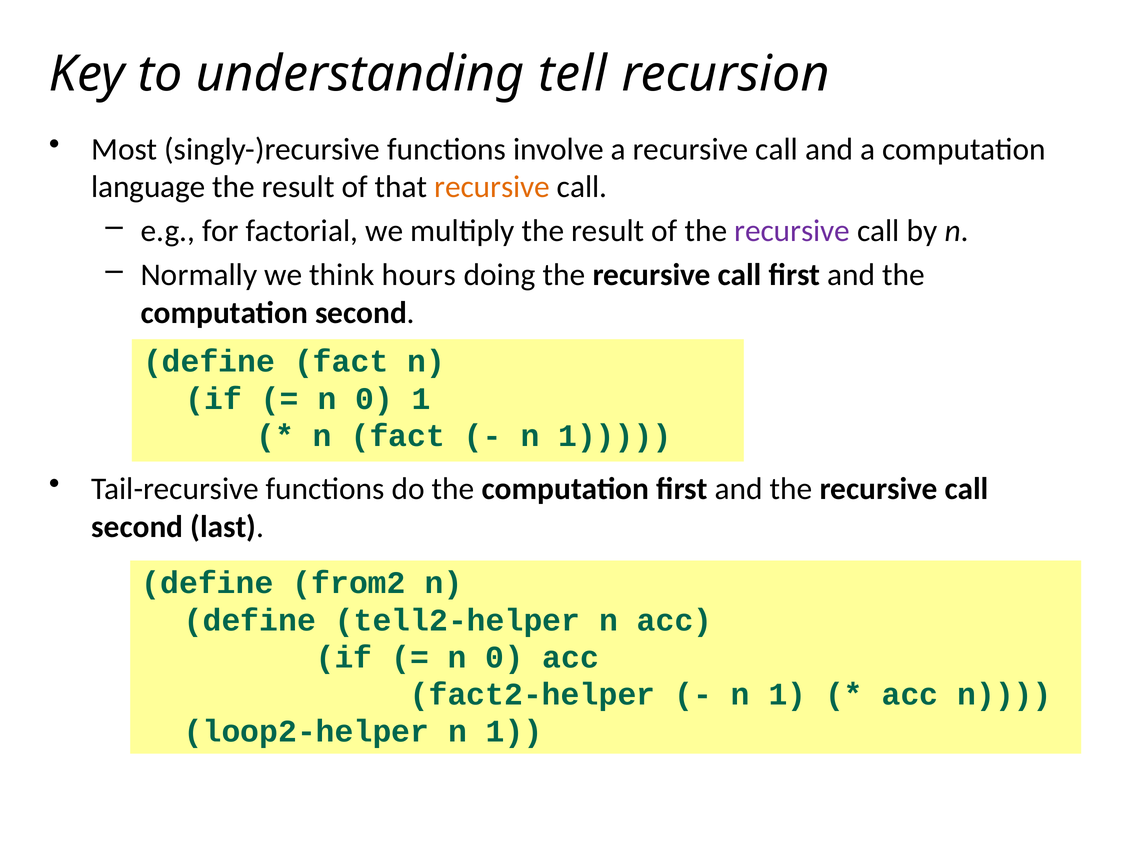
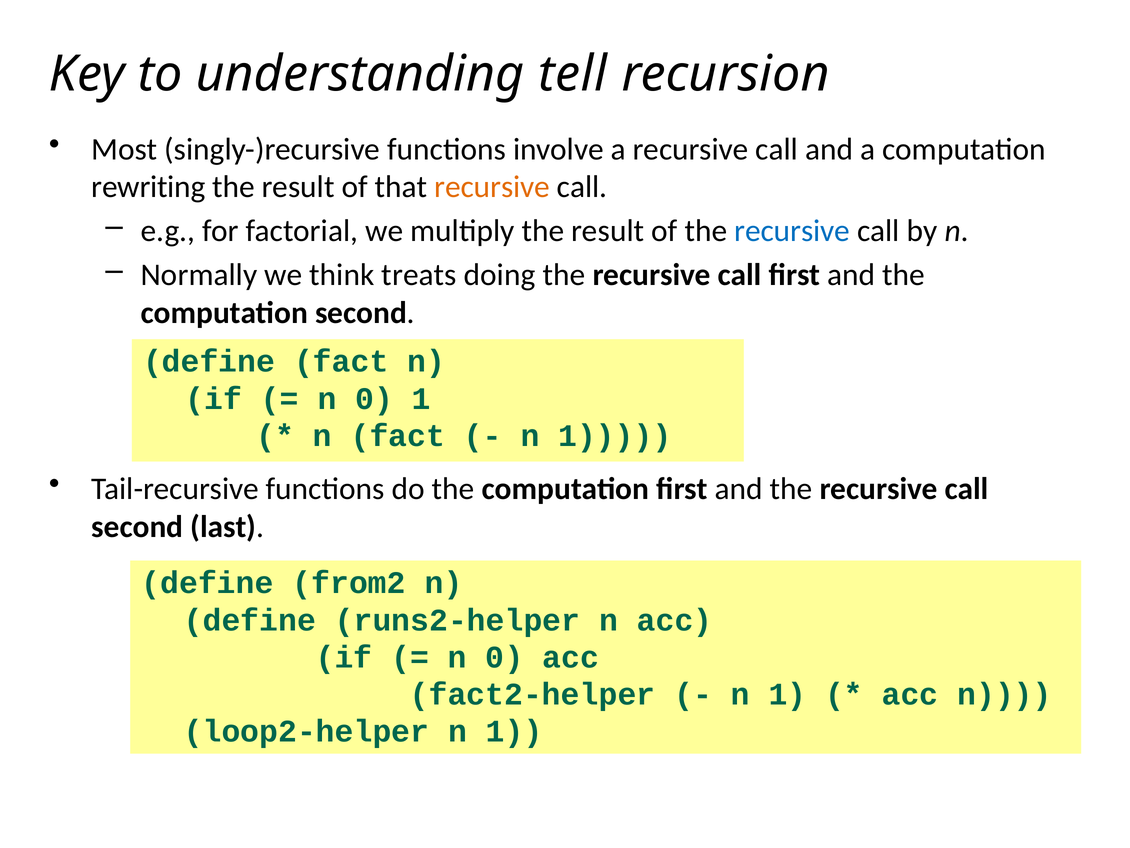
language: language -> rewriting
recursive at (792, 231) colour: purple -> blue
hours: hours -> treats
tell2-helper: tell2-helper -> runs2-helper
